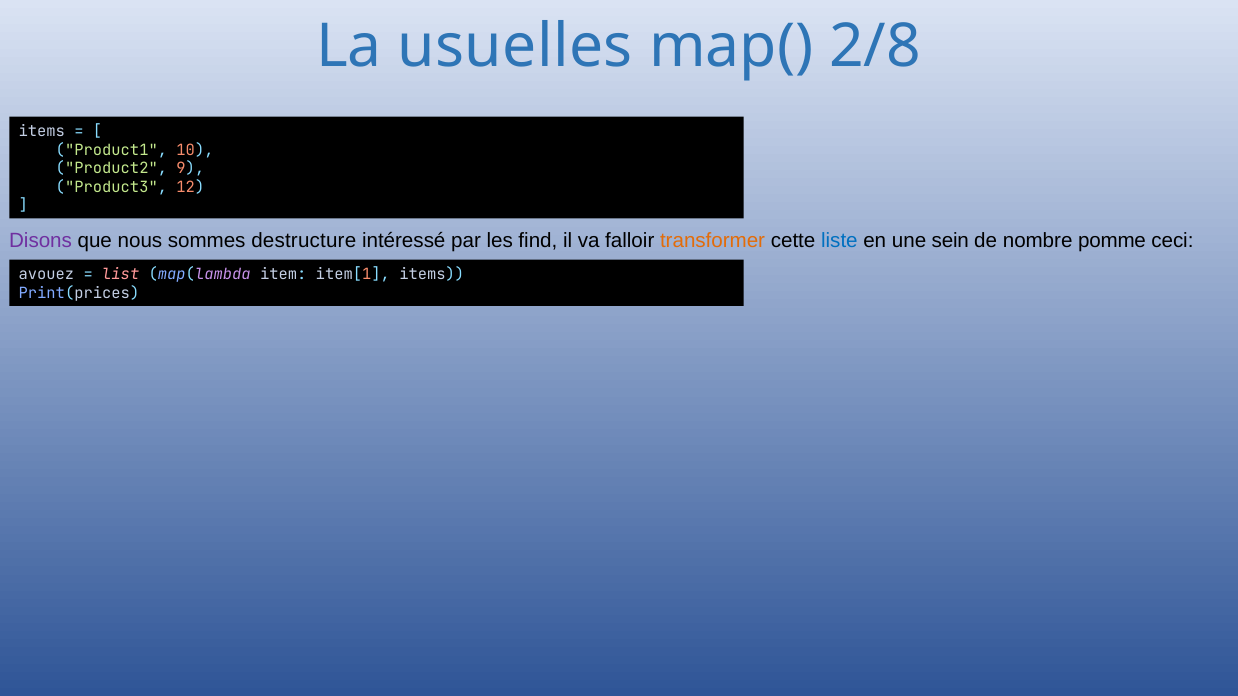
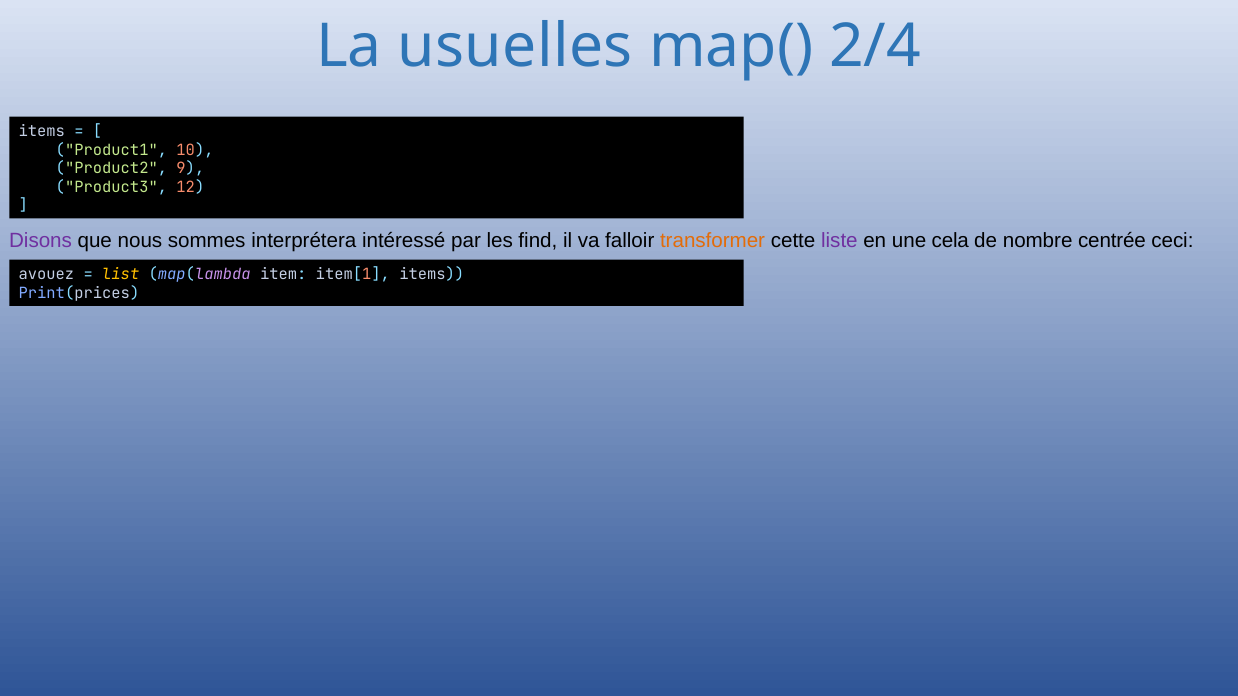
2/8: 2/8 -> 2/4
destructure: destructure -> interprétera
liste colour: blue -> purple
sein: sein -> cela
pomme: pomme -> centrée
list colour: pink -> yellow
